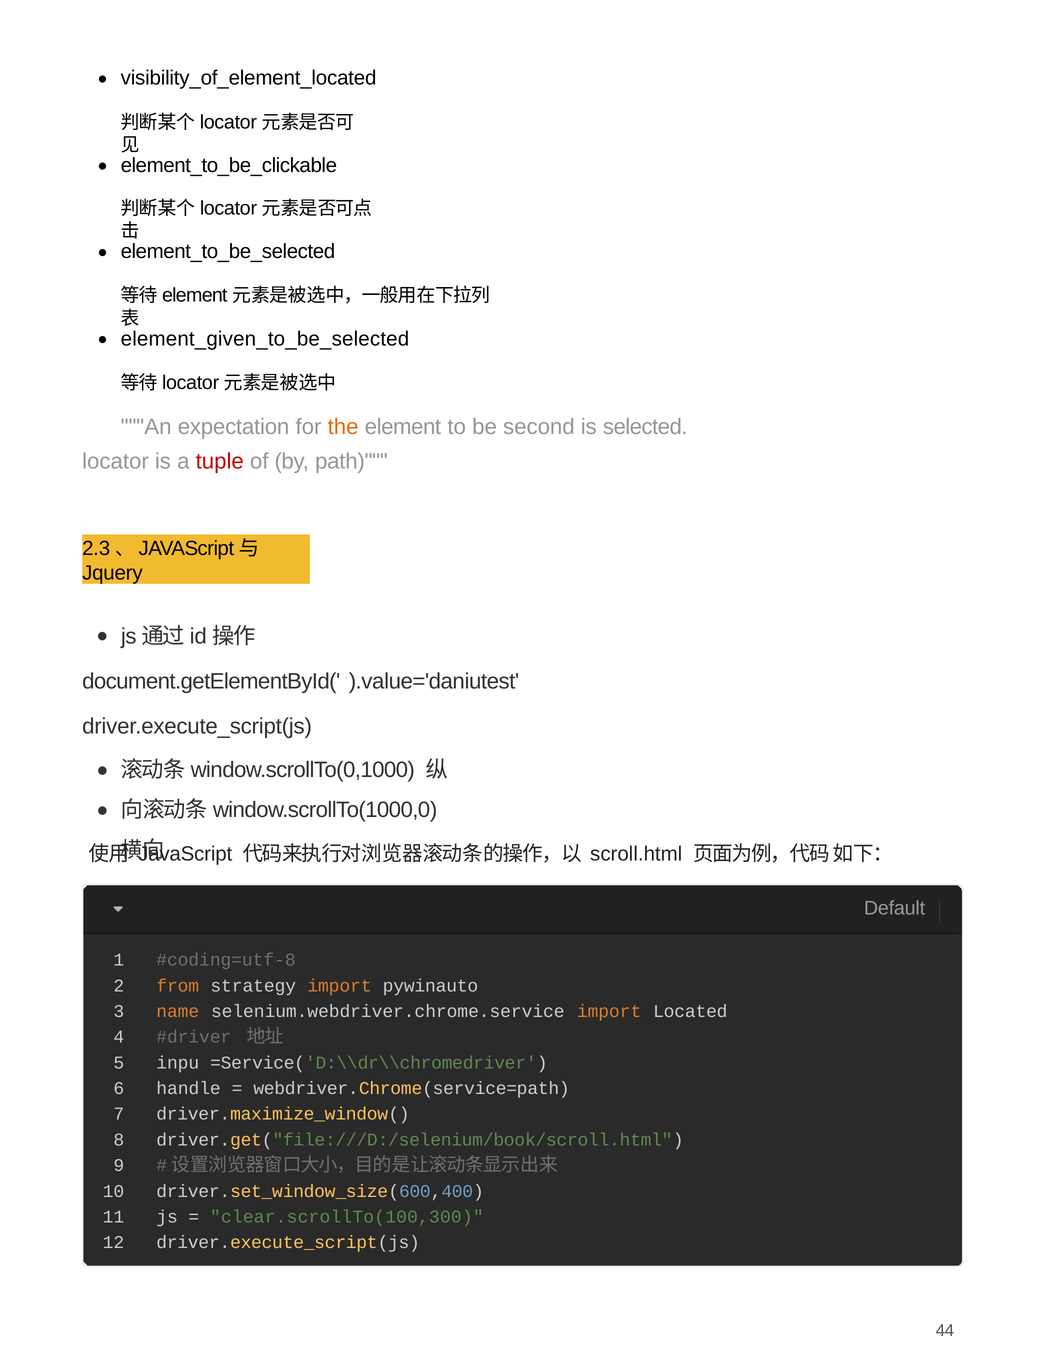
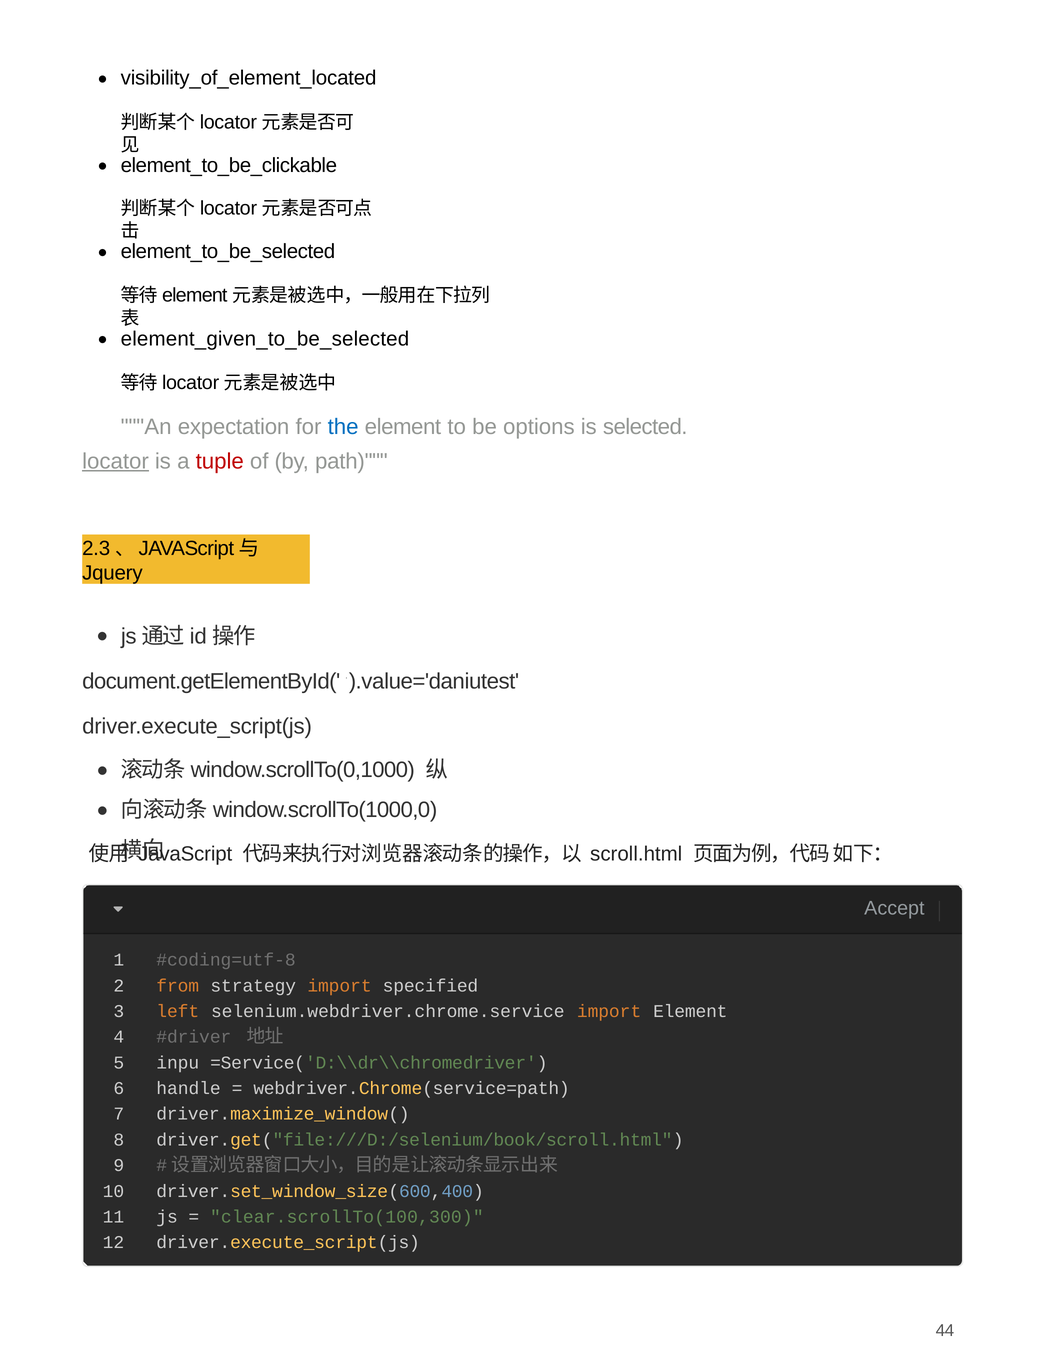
the colour: orange -> blue
second: second -> options
locator underline: none -> present
Default: Default -> Accept
pywinauto: pywinauto -> specified
name: name -> left
import Located: Located -> Element
